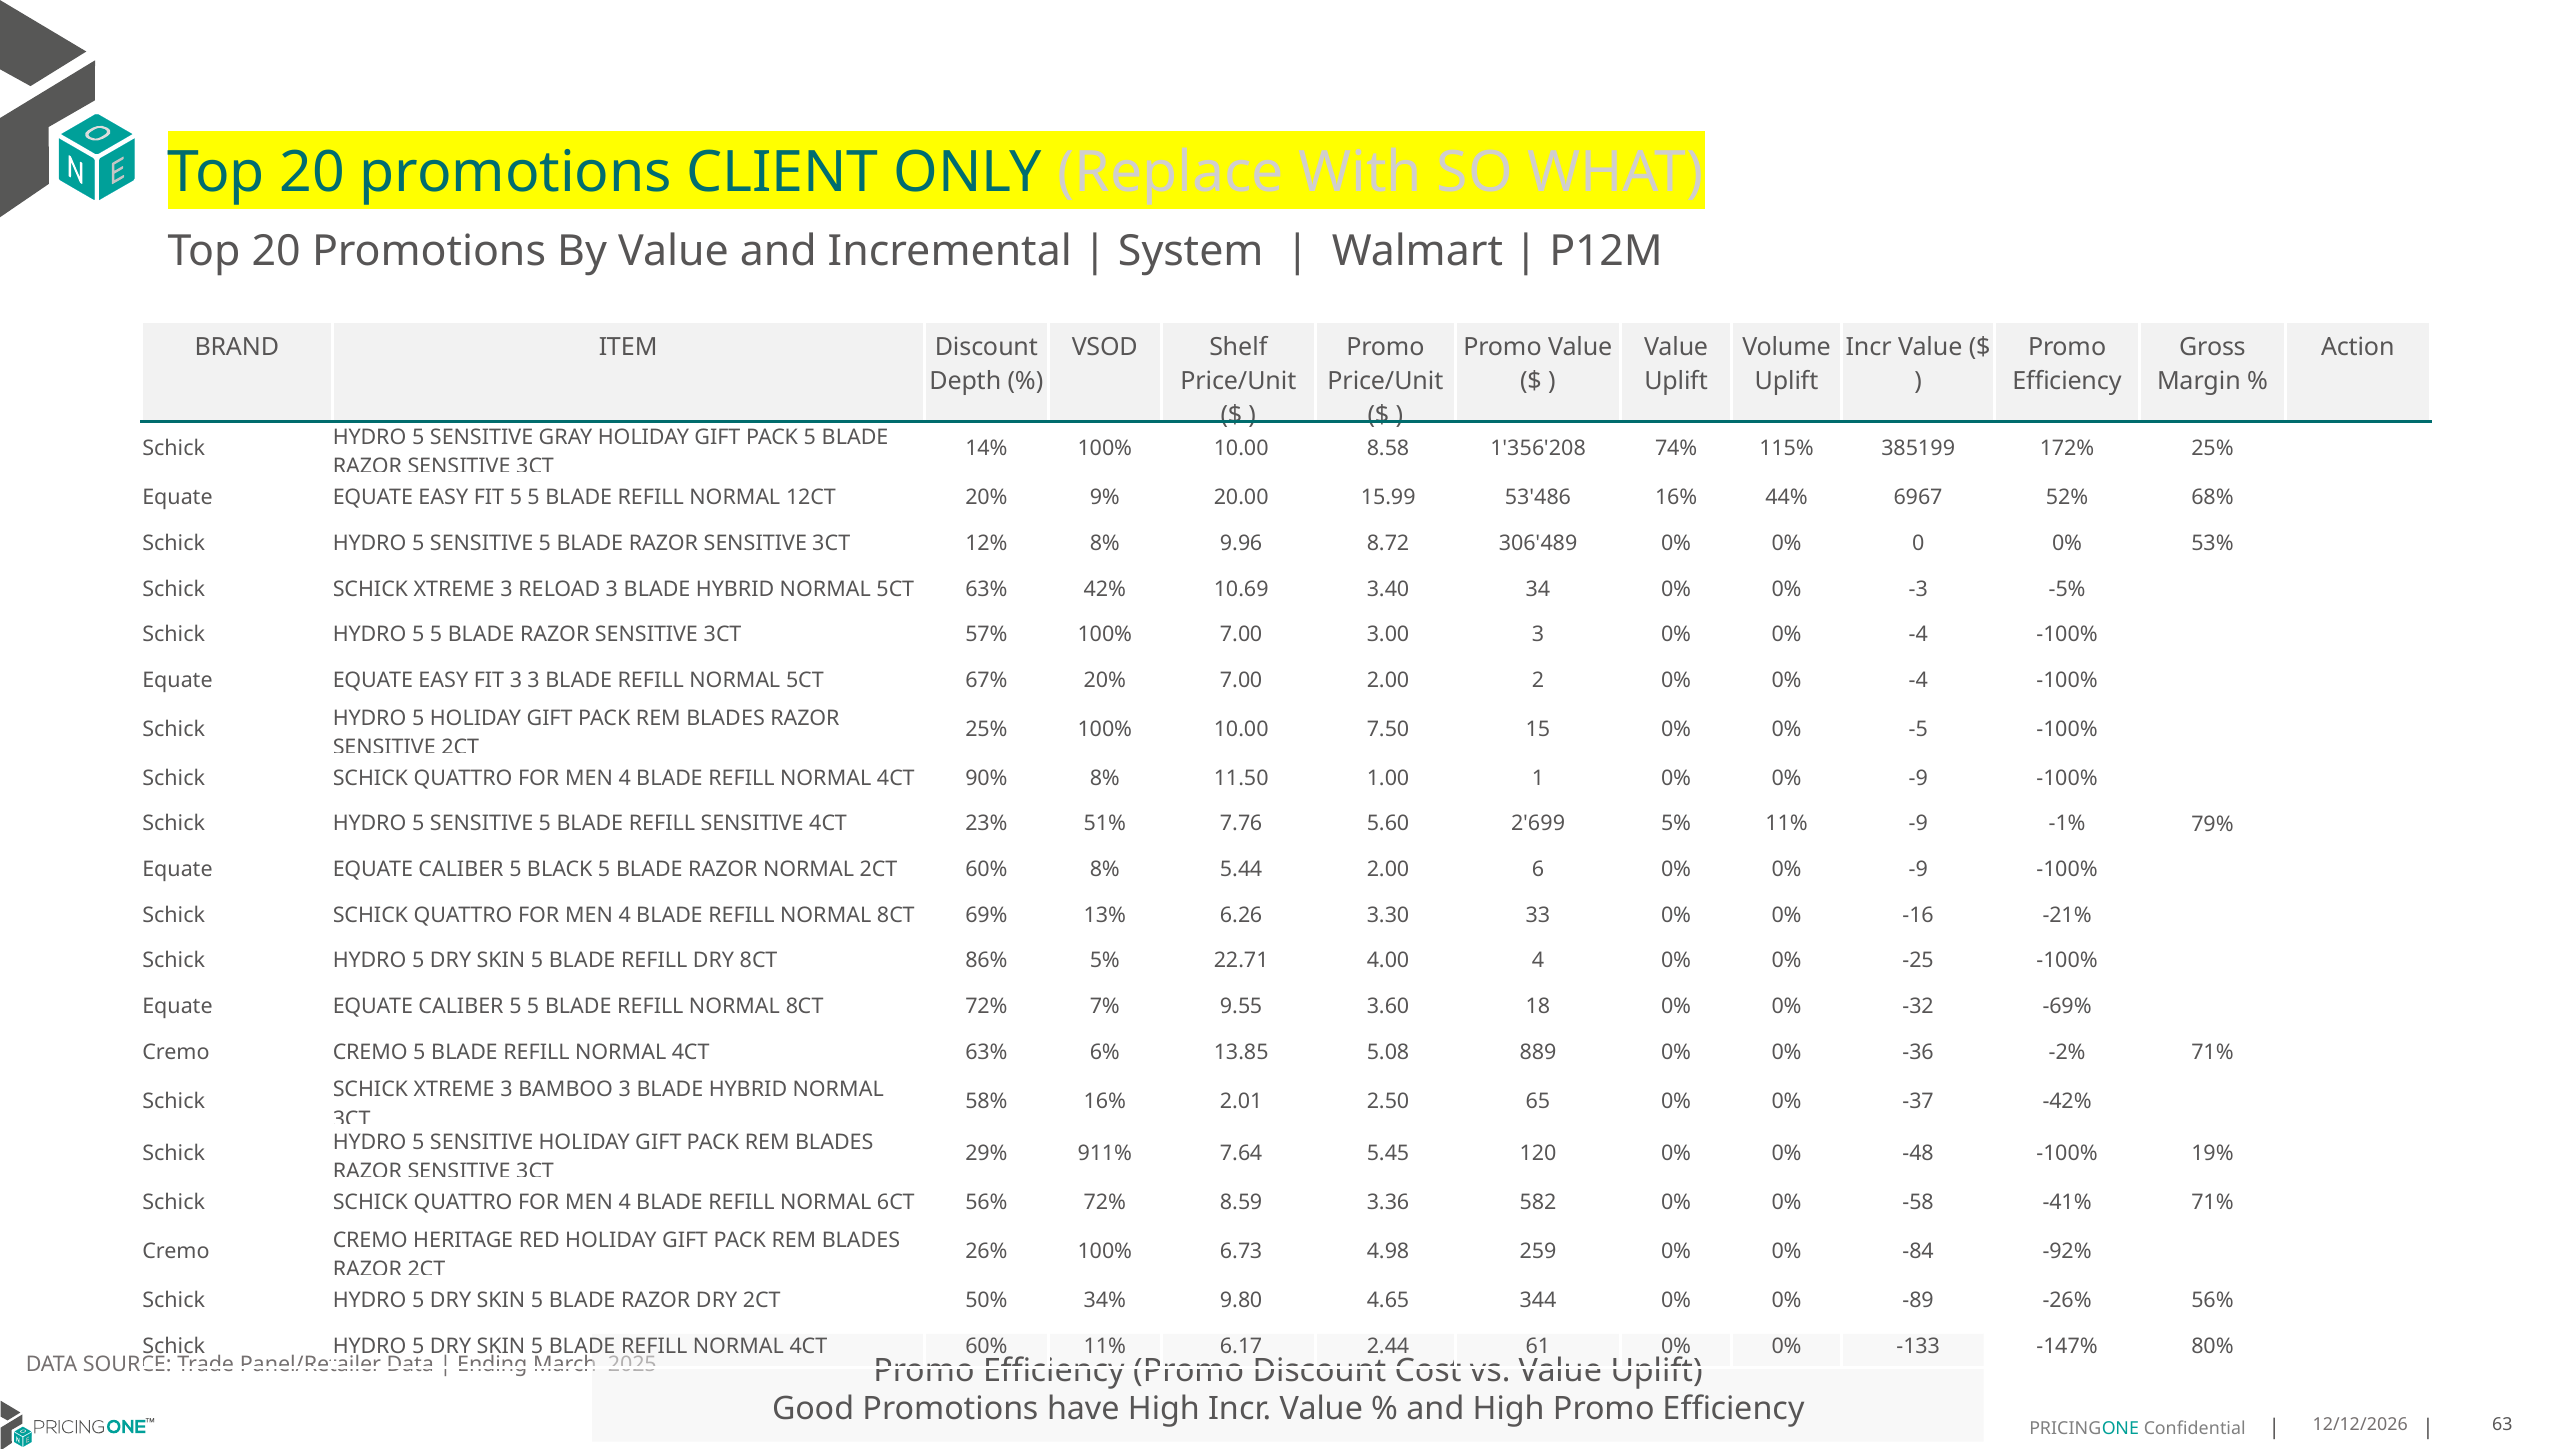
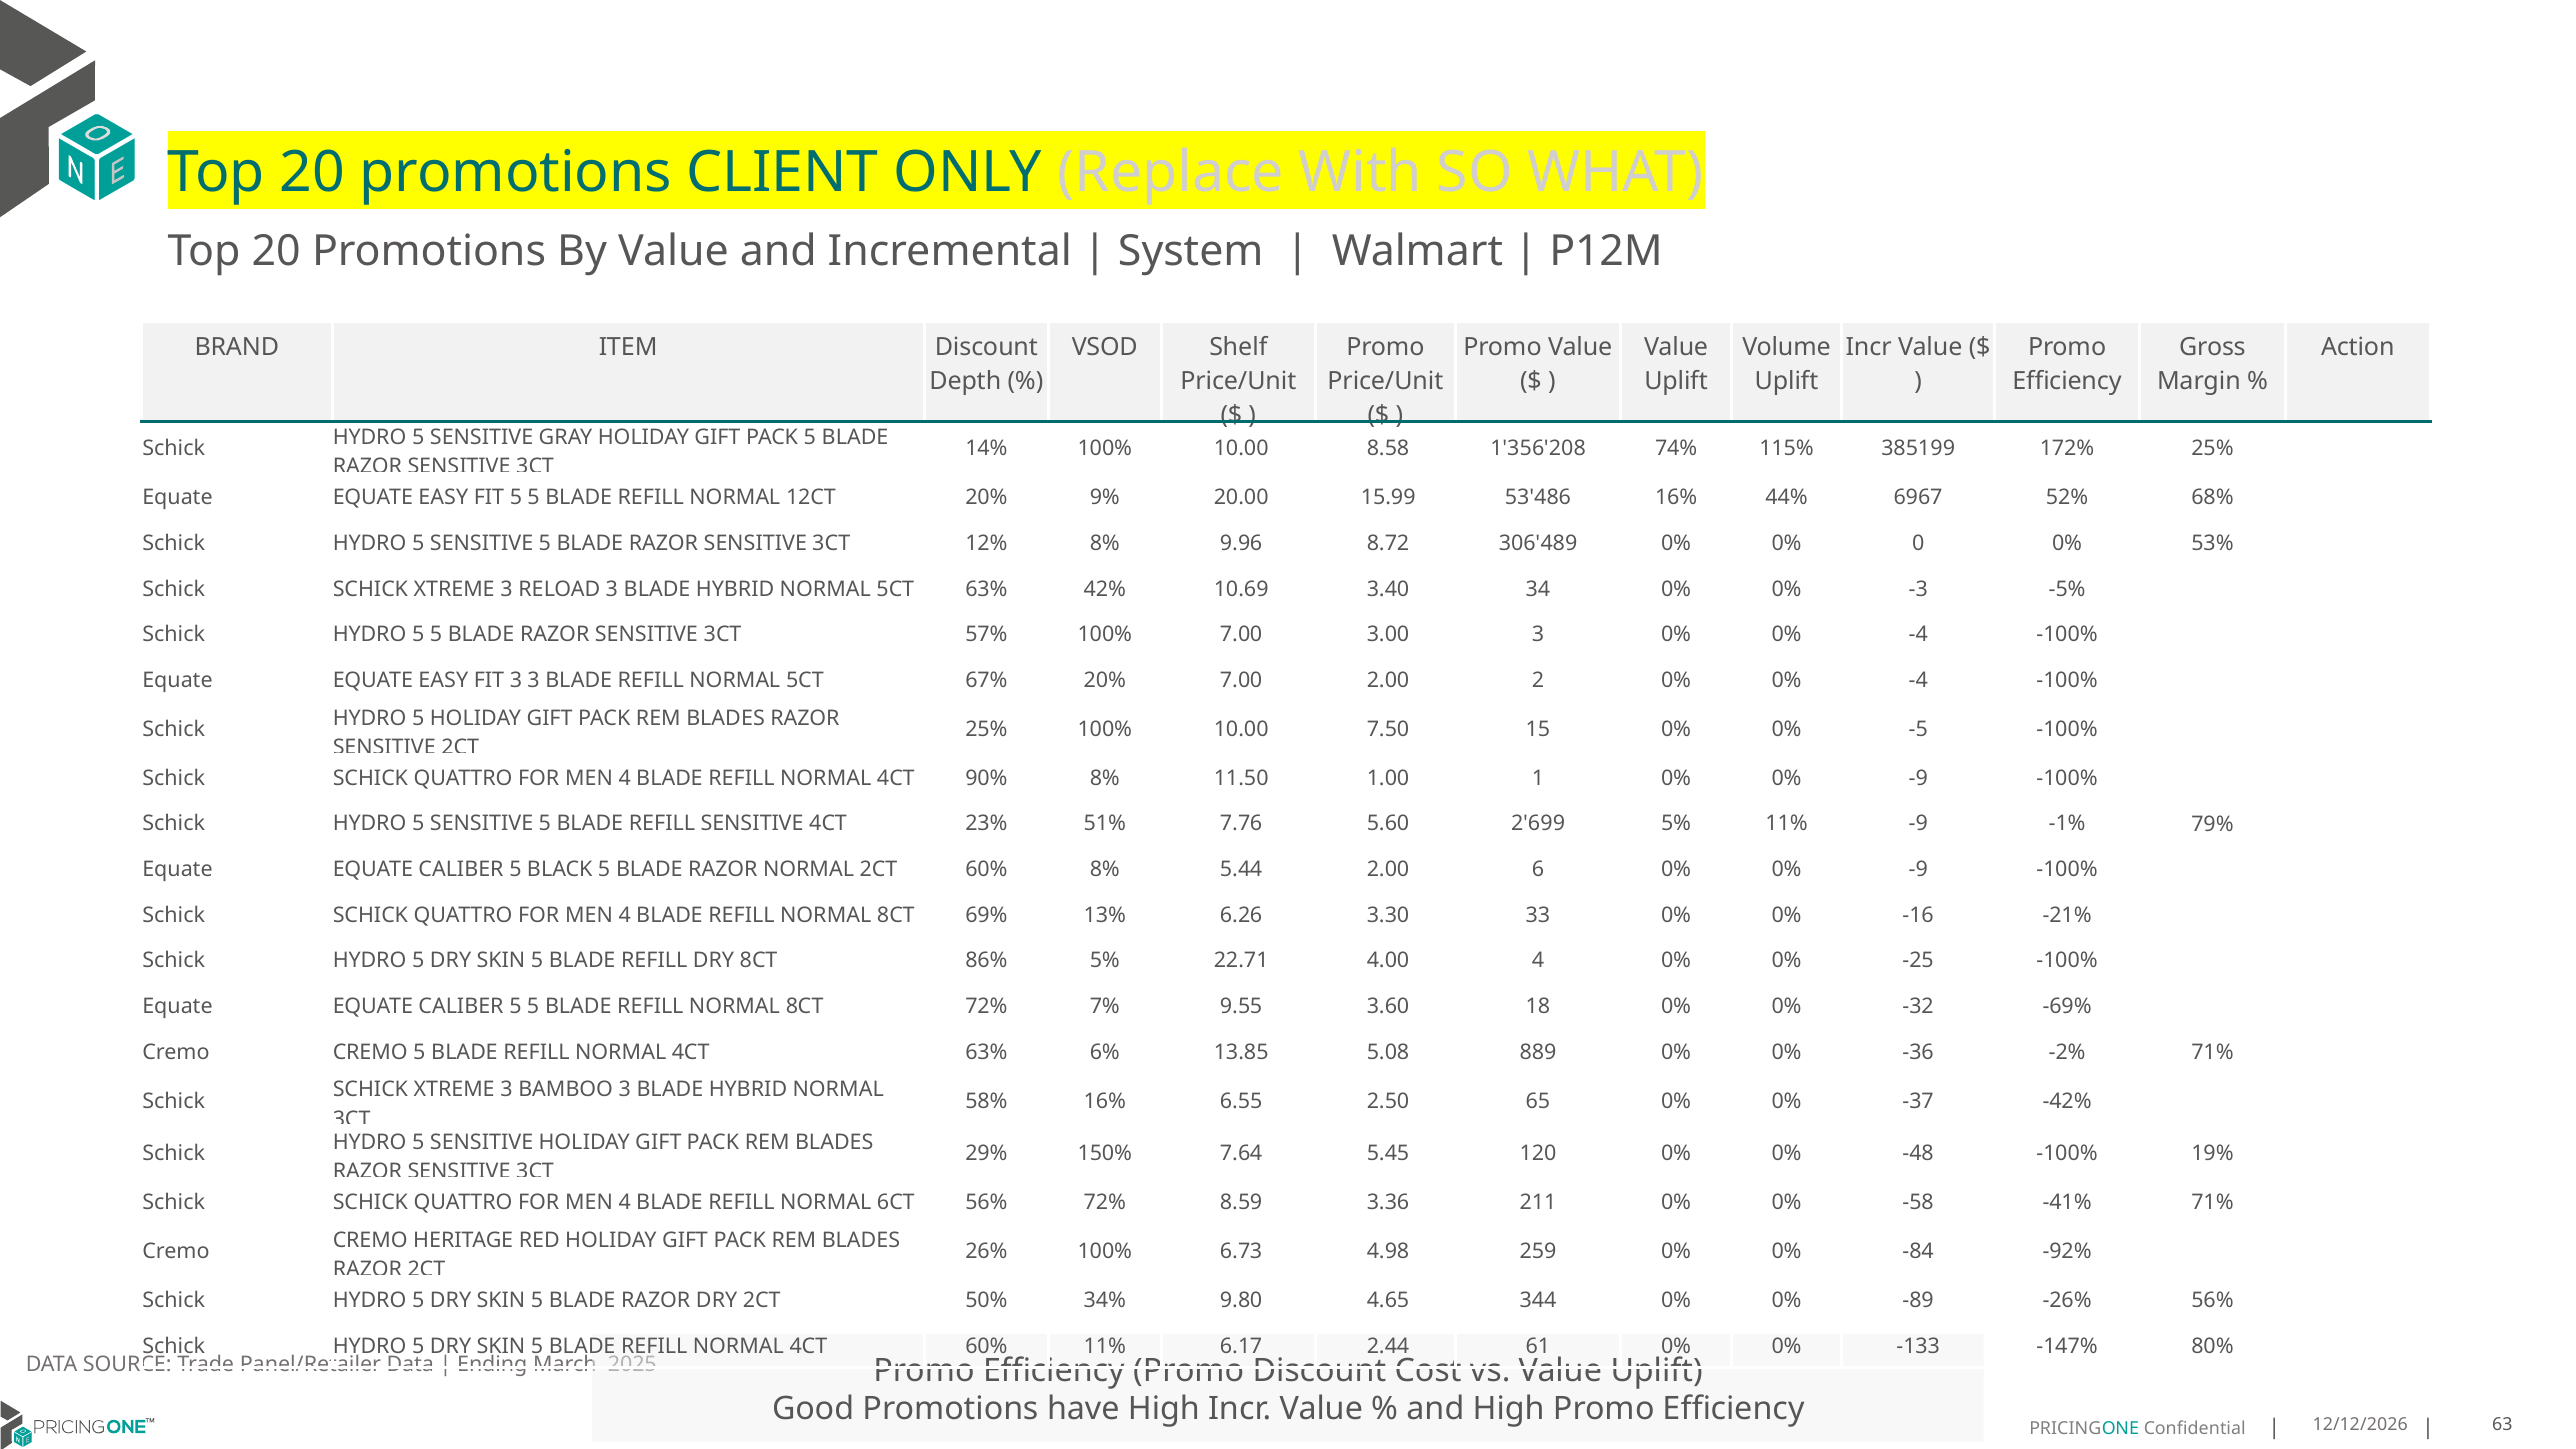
2.01: 2.01 -> 6.55
911%: 911% -> 150%
582: 582 -> 211
